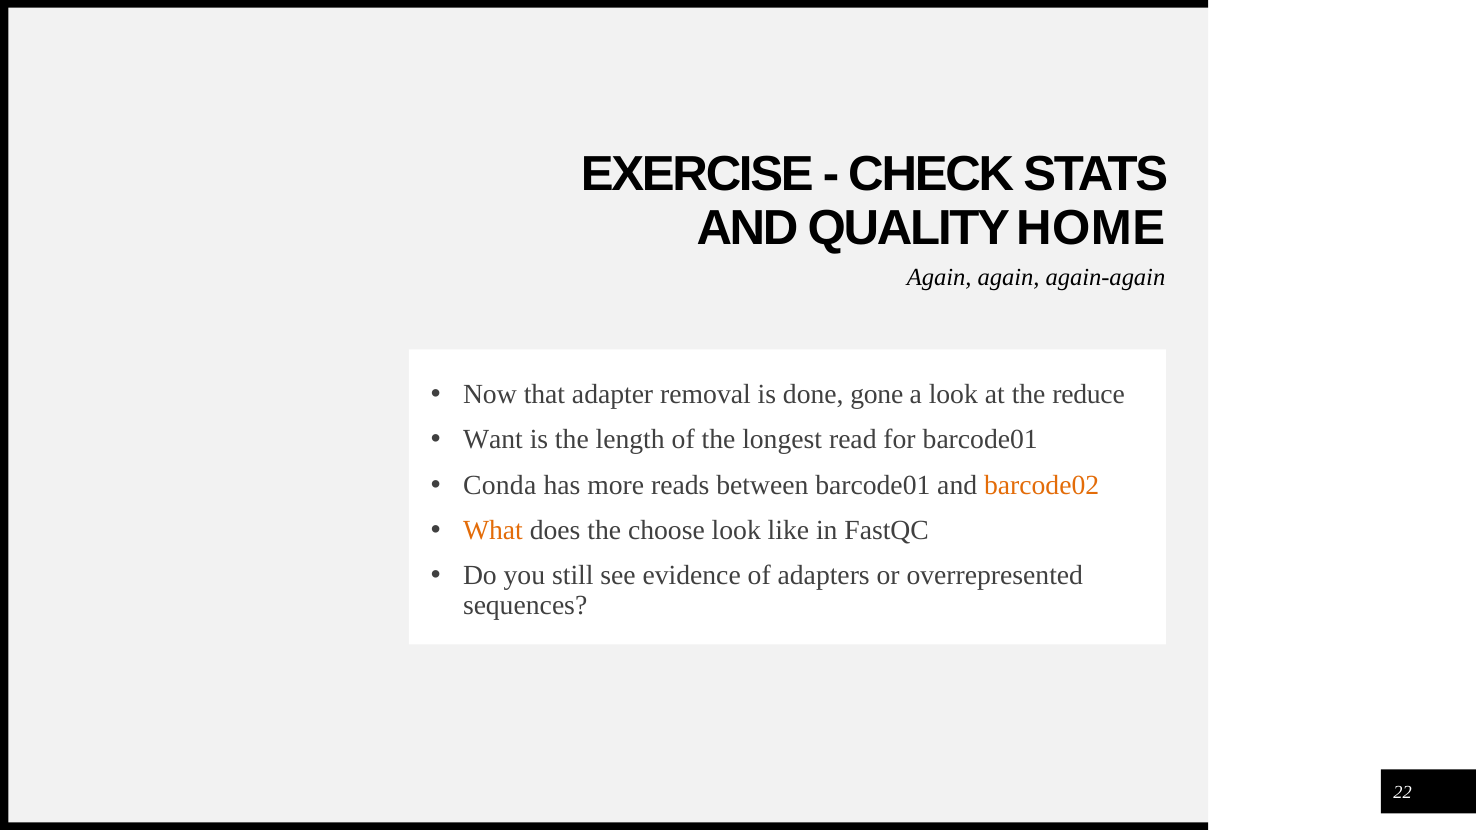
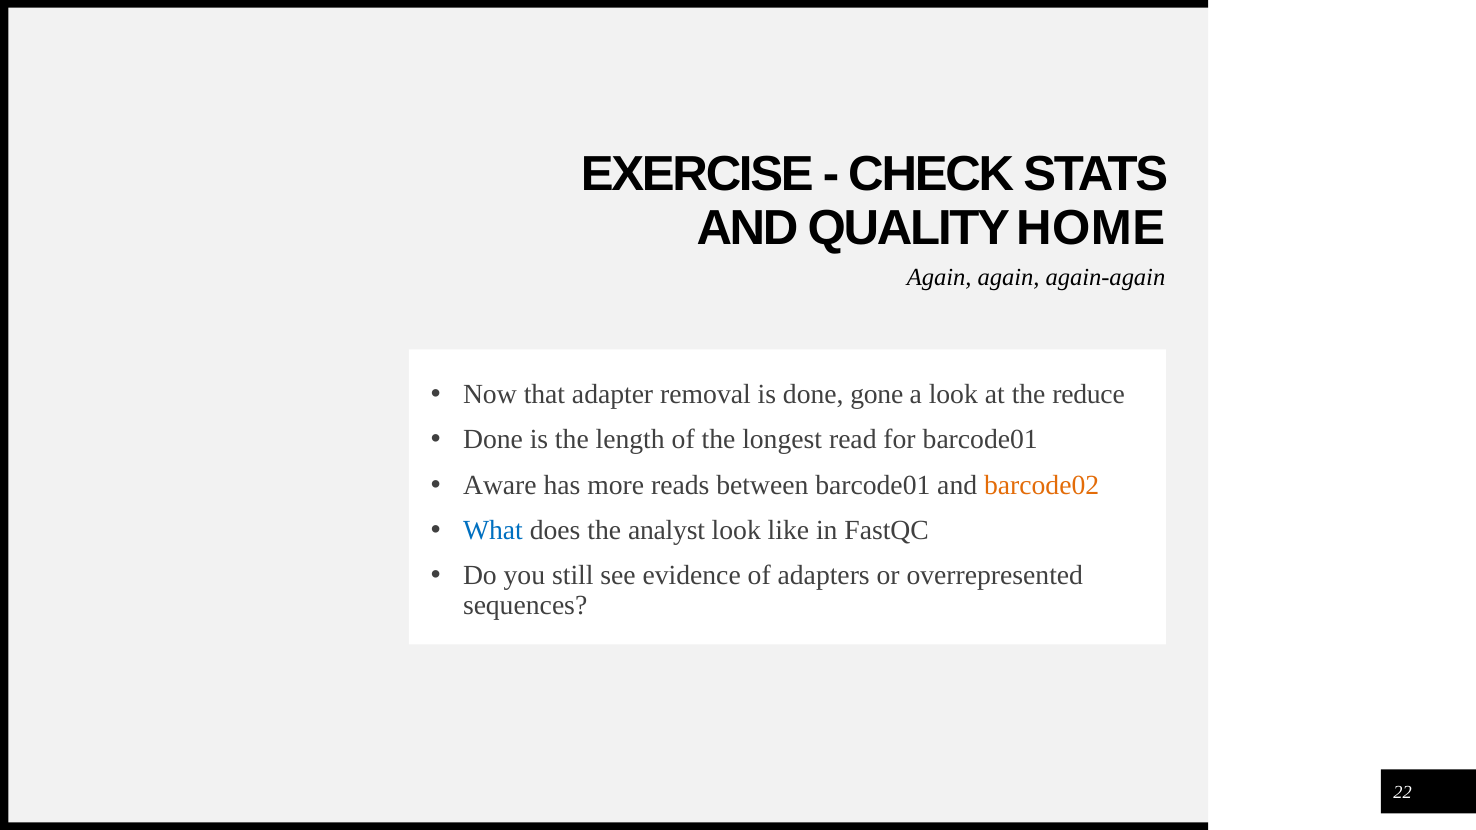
Want at (493, 440): Want -> Done
Conda: Conda -> Aware
What colour: orange -> blue
choose: choose -> analyst
